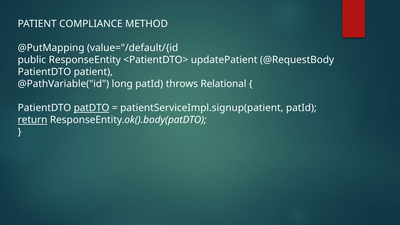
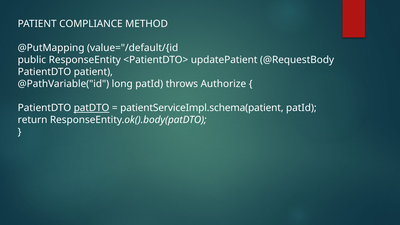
Relational: Relational -> Authorize
patientServiceImpl.signup(patient: patientServiceImpl.signup(patient -> patientServiceImpl.schema(patient
return underline: present -> none
